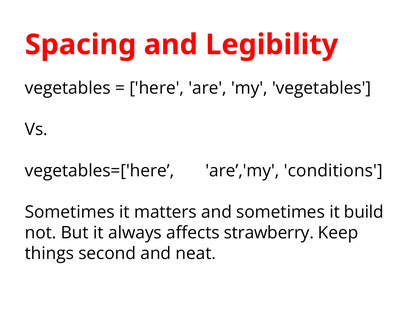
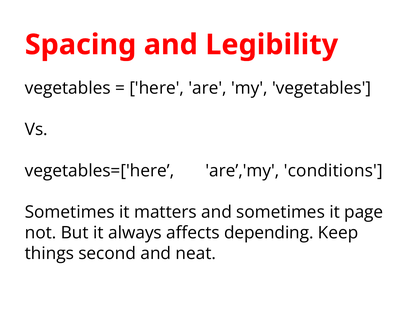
build: build -> page
strawberry: strawberry -> depending
